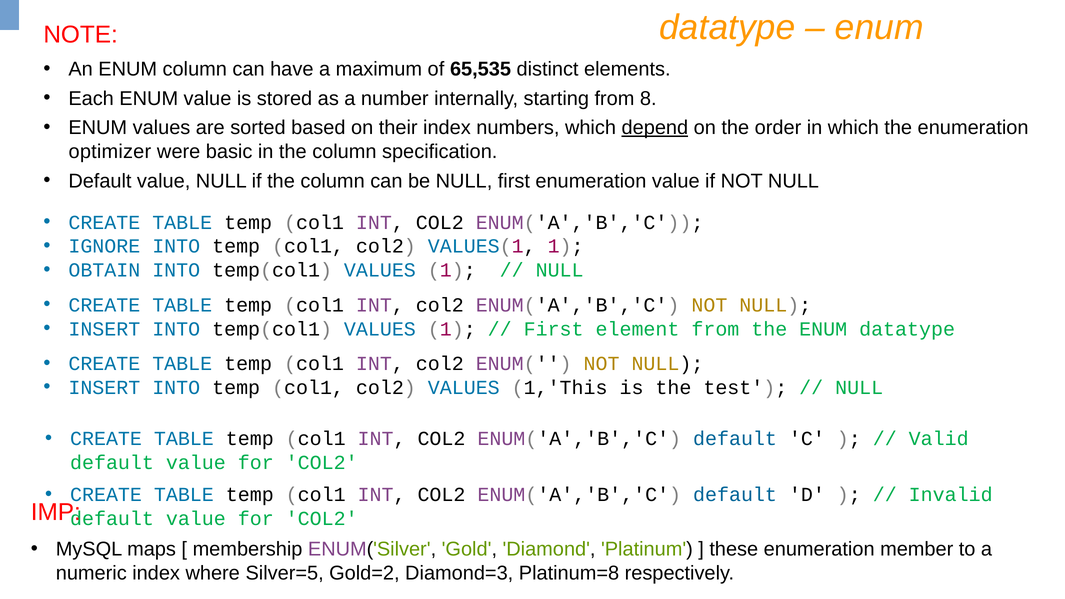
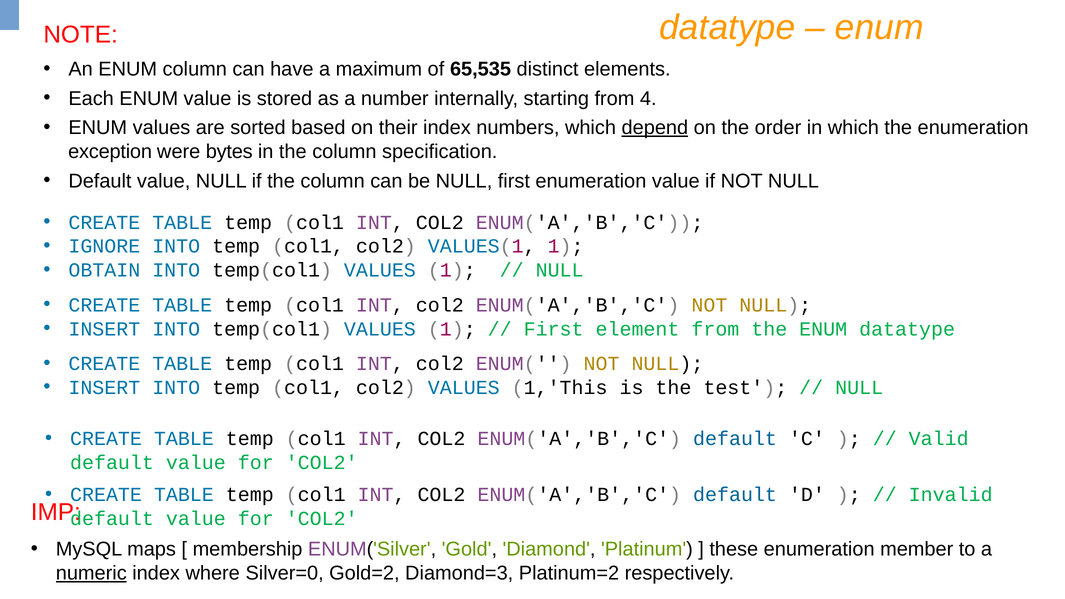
8: 8 -> 4
optimizer: optimizer -> exception
basic: basic -> bytes
numeric underline: none -> present
Silver=5: Silver=5 -> Silver=0
Platinum=8: Platinum=8 -> Platinum=2
